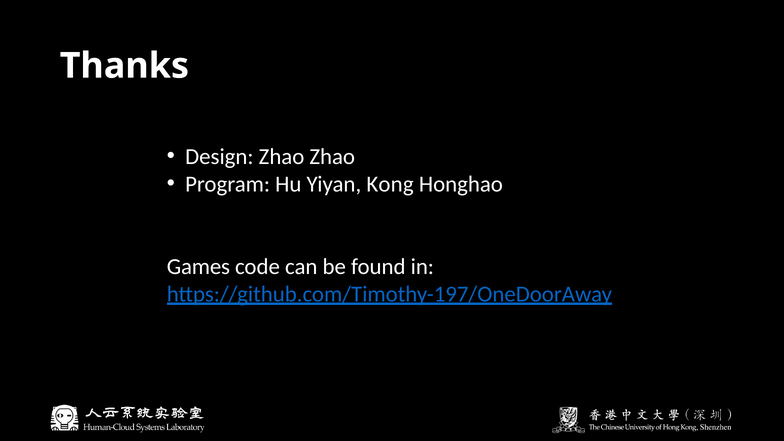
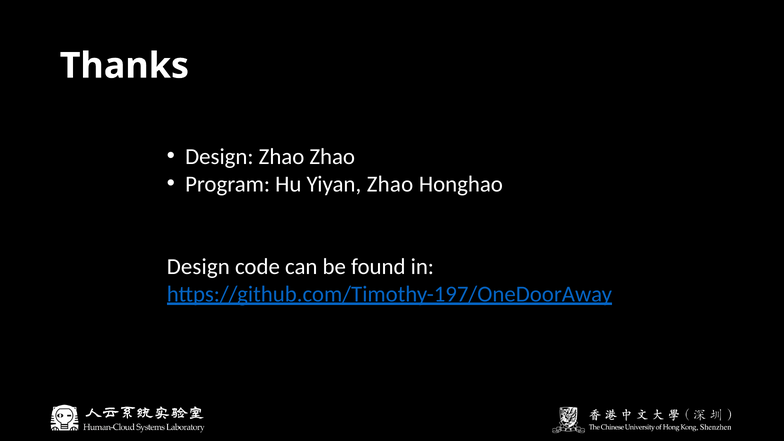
Yiyan Kong: Kong -> Zhao
Games at (198, 267): Games -> Design
